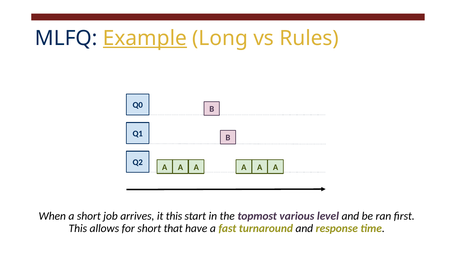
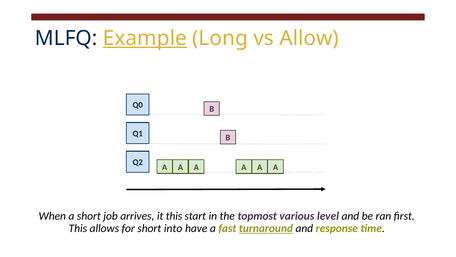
Rules: Rules -> Allow
that: that -> into
turnaround underline: none -> present
